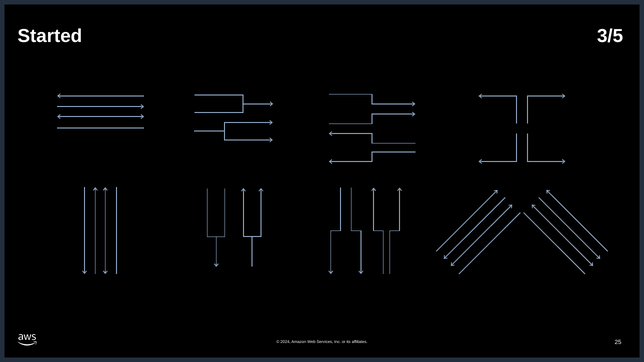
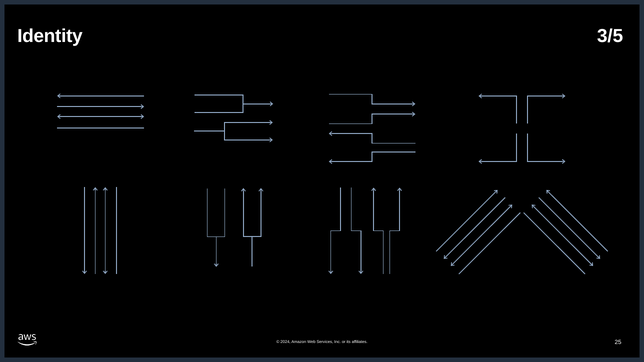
Started: Started -> Identity
